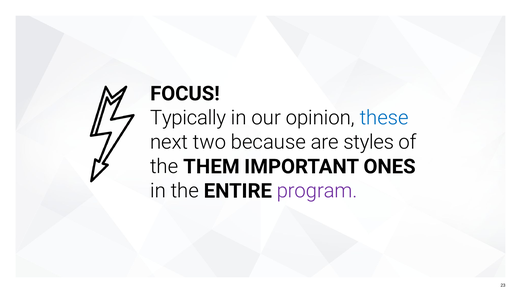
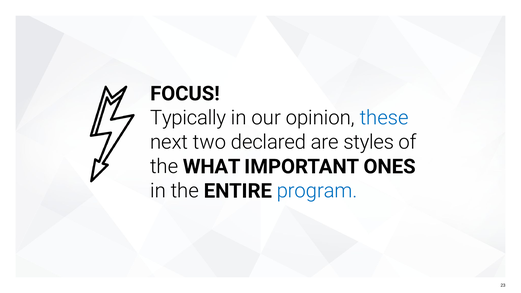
because: because -> declared
THEM: THEM -> WHAT
program colour: purple -> blue
